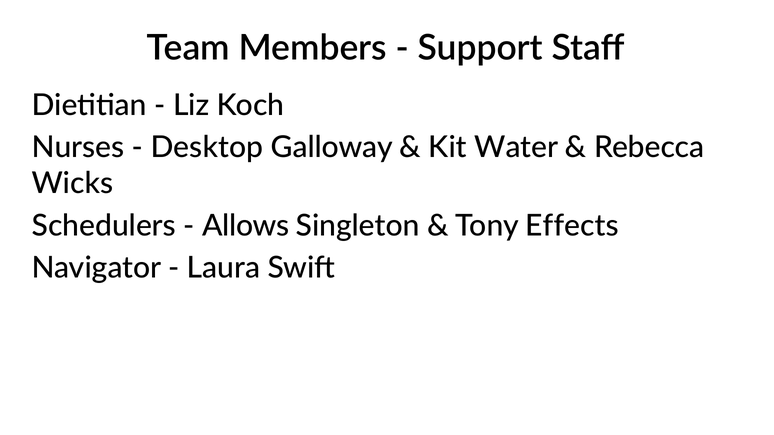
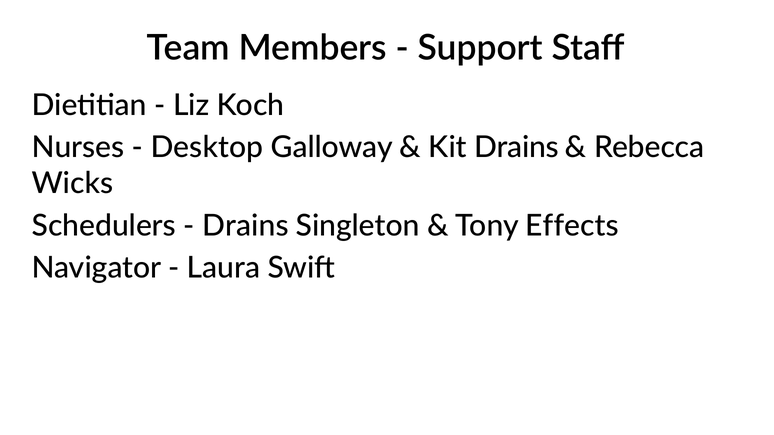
Kit Water: Water -> Drains
Allows at (246, 226): Allows -> Drains
